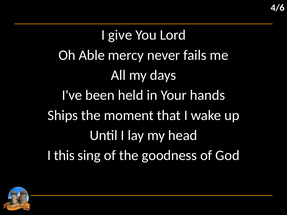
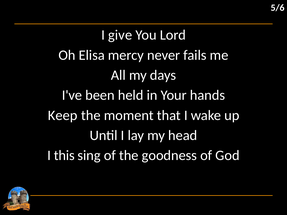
4/6: 4/6 -> 5/6
Able: Able -> Elisa
Ships: Ships -> Keep
